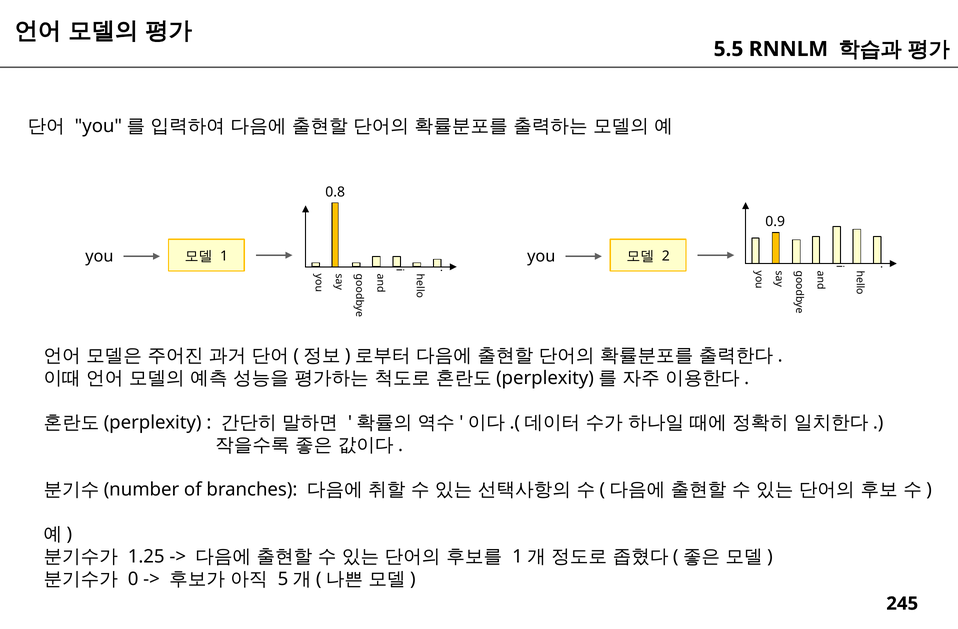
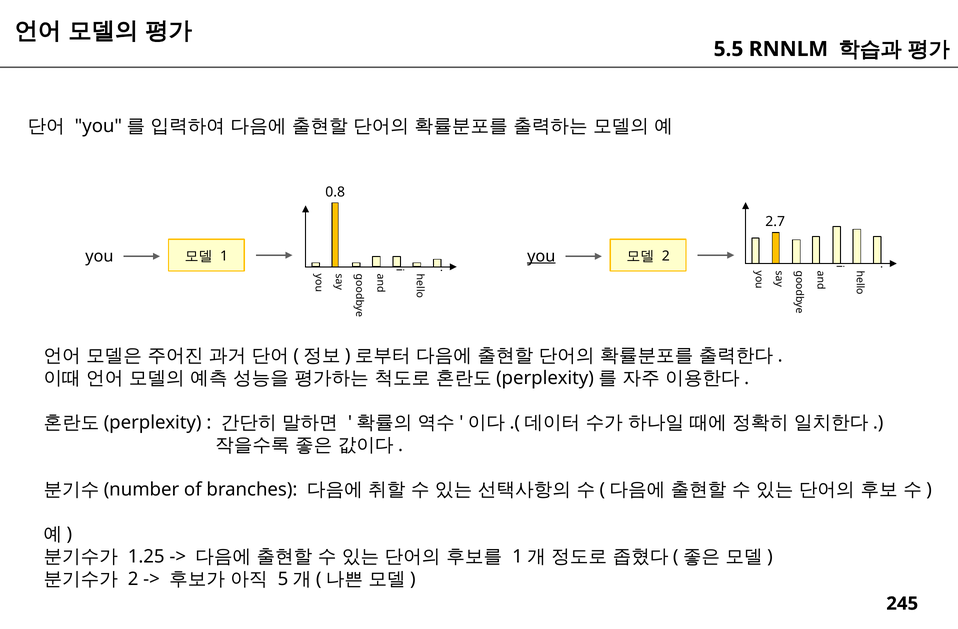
0.9: 0.9 -> 2.7
you at (541, 256) underline: none -> present
0 at (133, 579): 0 -> 2
